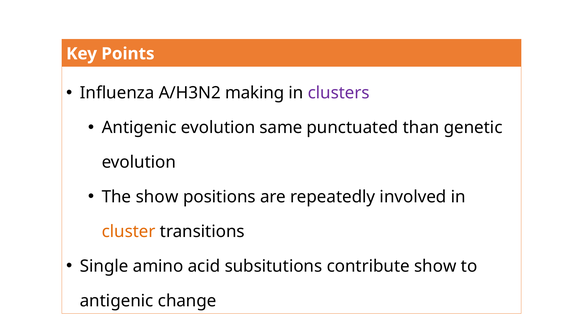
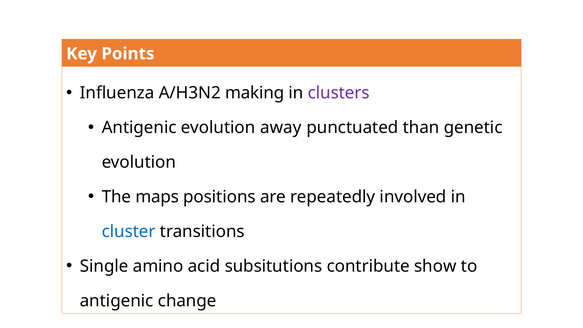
same: same -> away
The show: show -> maps
cluster colour: orange -> blue
